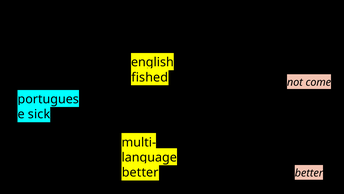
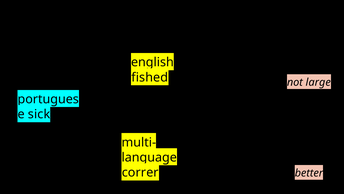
come: come -> large
better at (140, 172): better -> correr
